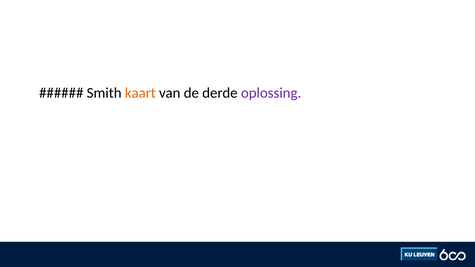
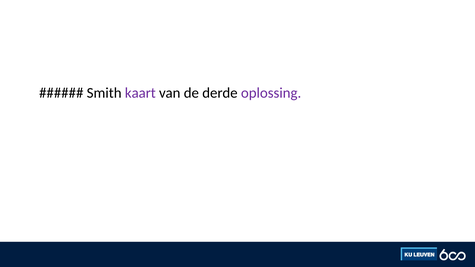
kaart colour: orange -> purple
